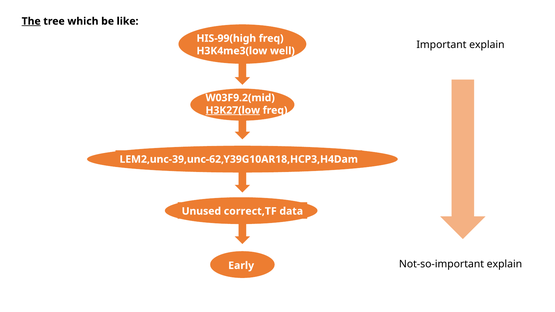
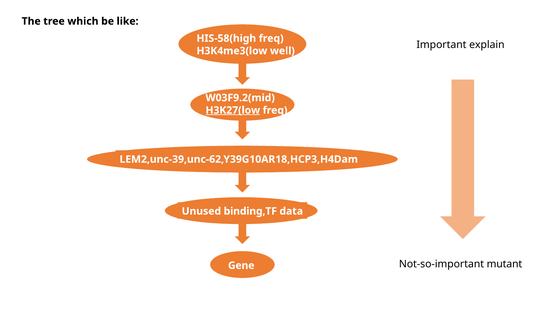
The underline: present -> none
HIS-99(high: HIS-99(high -> HIS-58(high
correct,TF: correct,TF -> binding,TF
Not-so-important explain: explain -> mutant
Early: Early -> Gene
